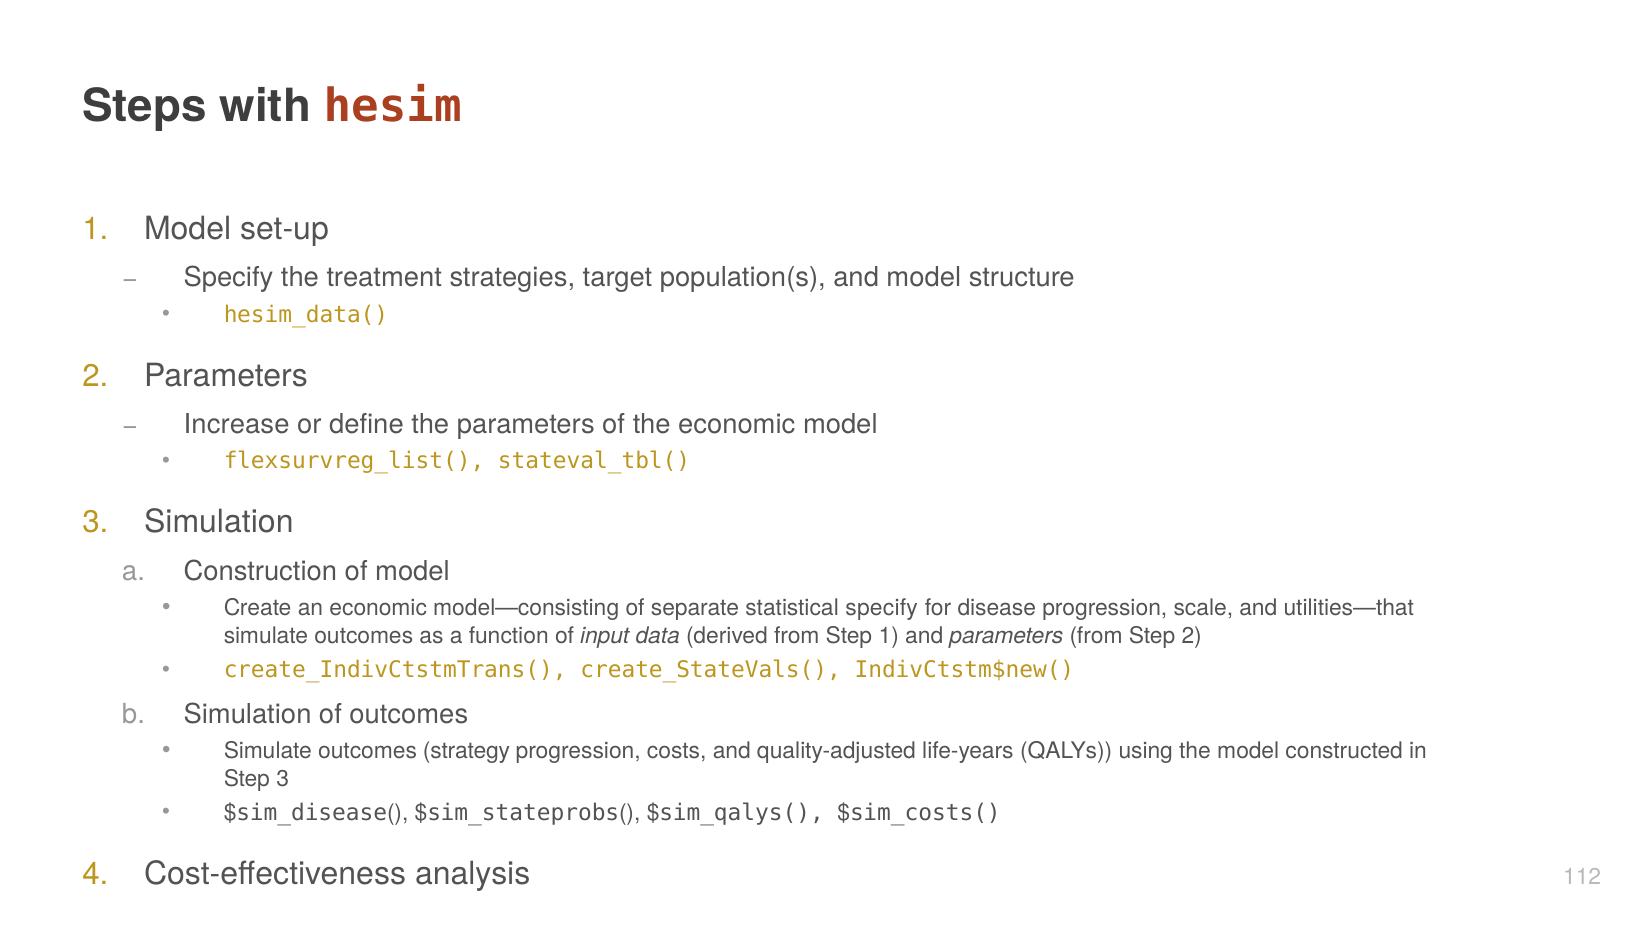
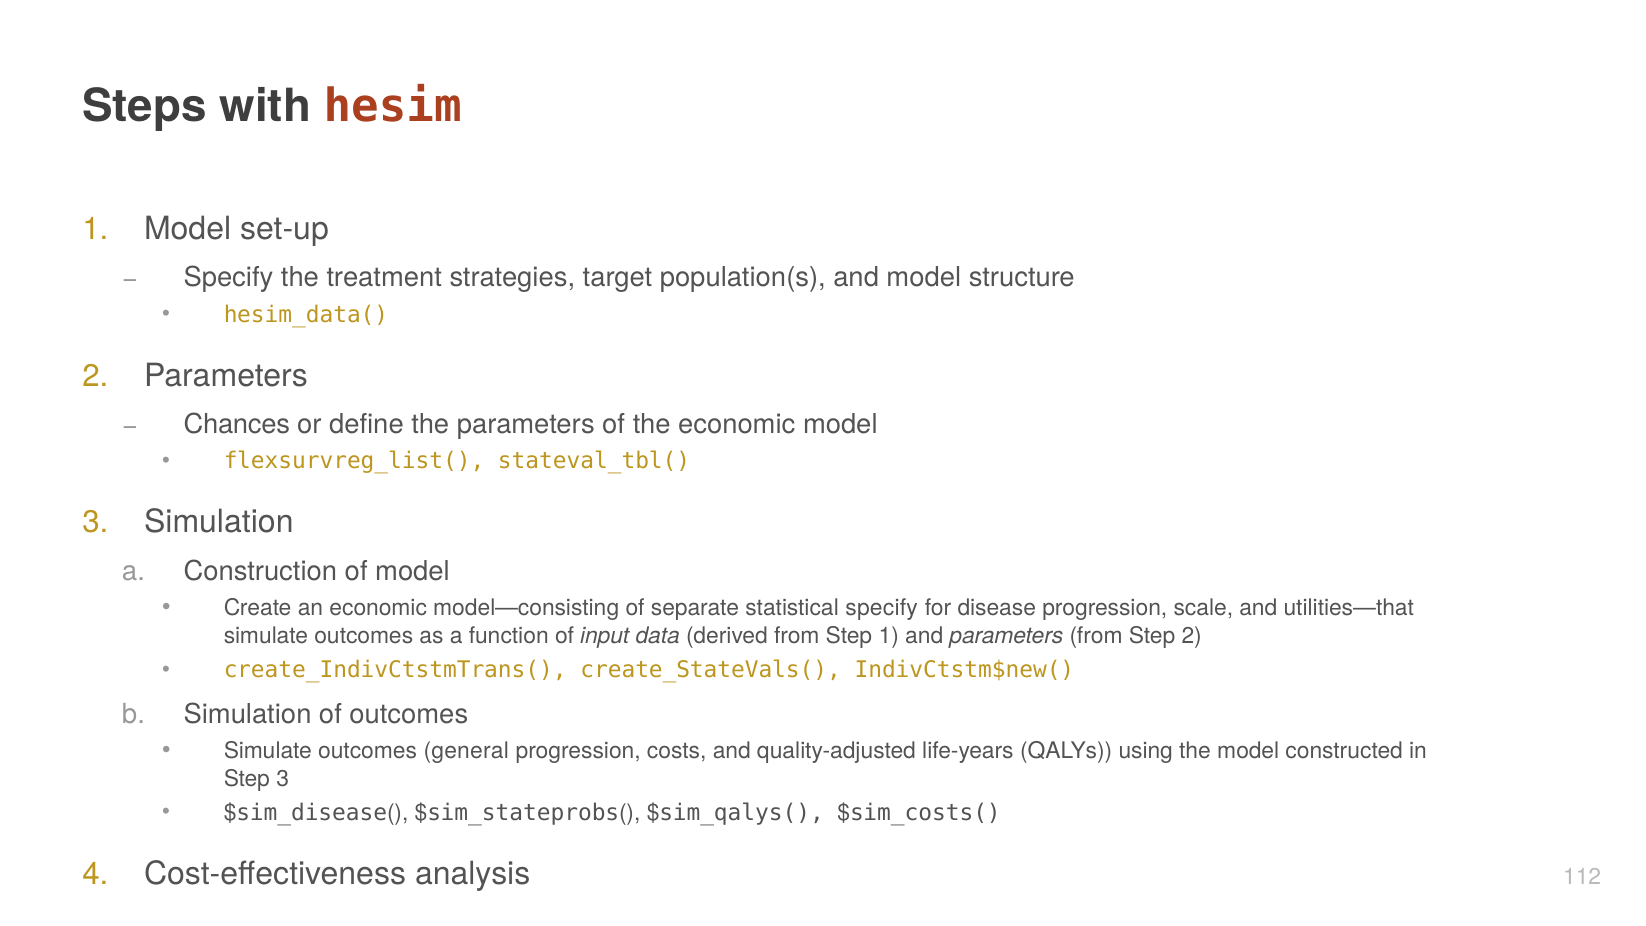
Increase: Increase -> Chances
strategy: strategy -> general
